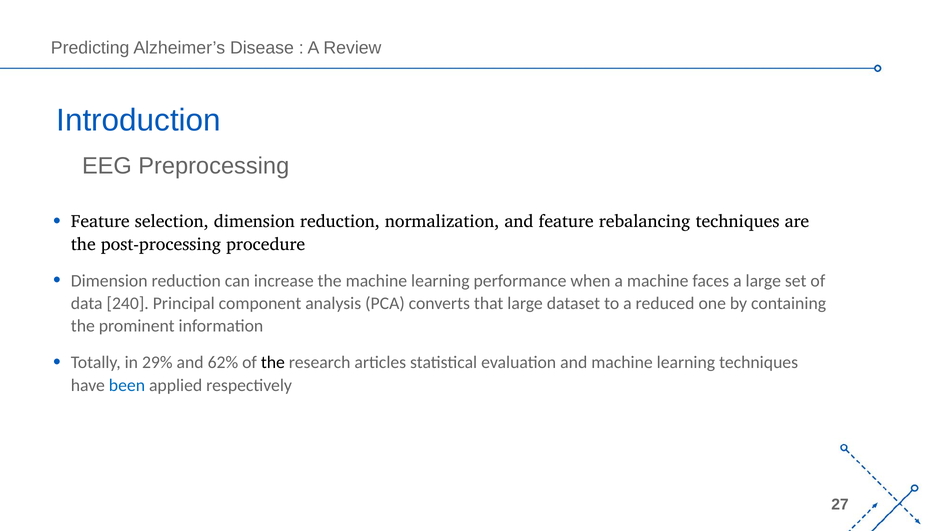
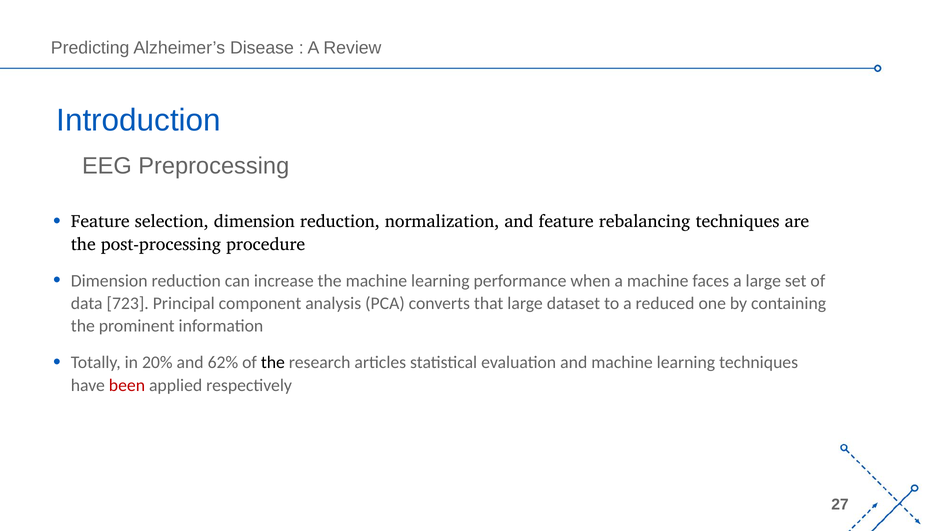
240: 240 -> 723
29%: 29% -> 20%
been colour: blue -> red
